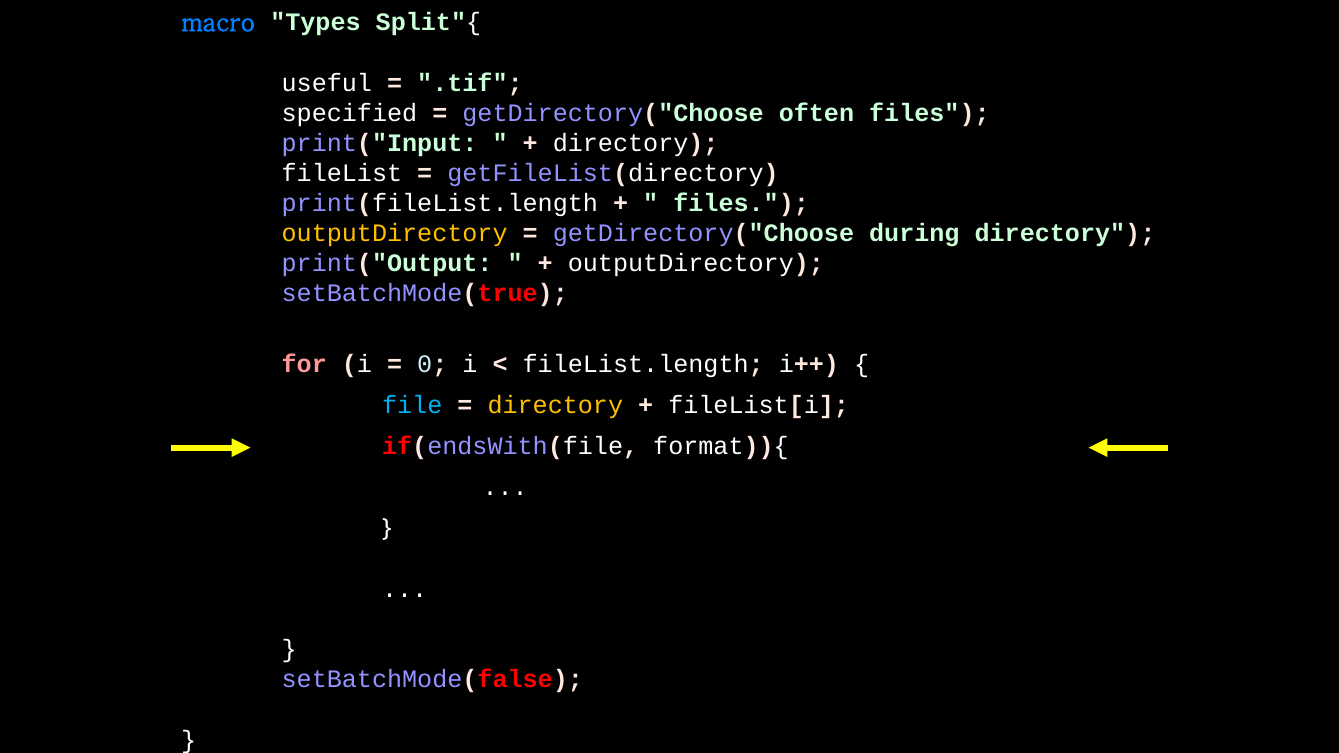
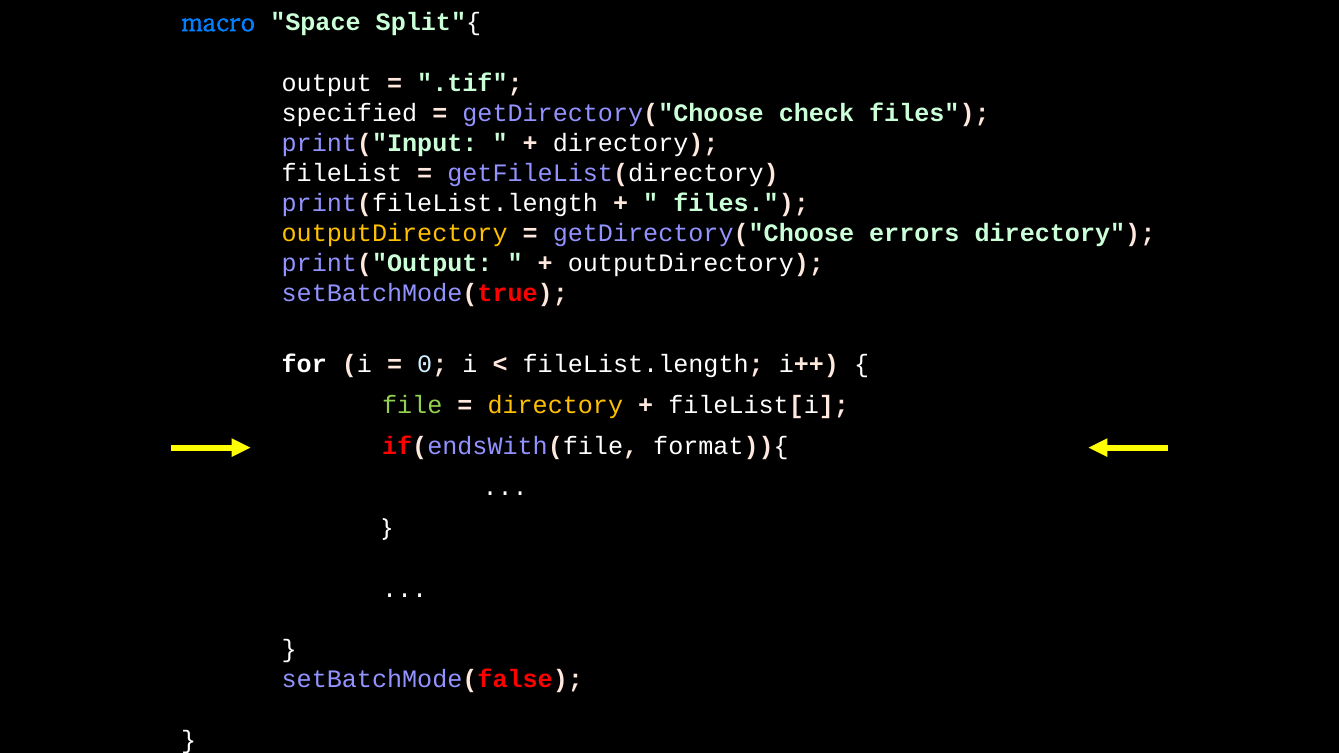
Types: Types -> Space
useful: useful -> output
often: often -> check
during: during -> errors
for colour: pink -> white
file colour: light blue -> light green
